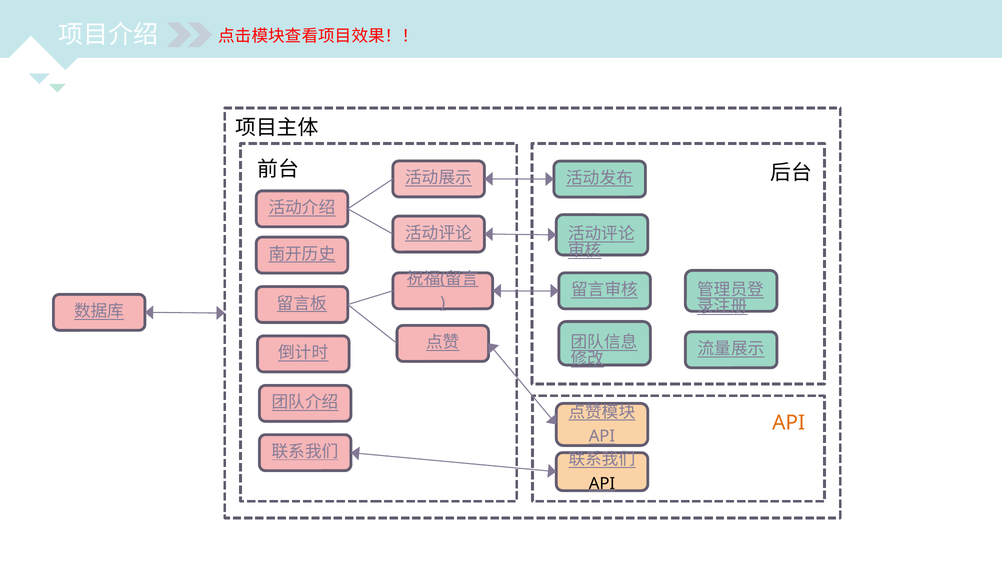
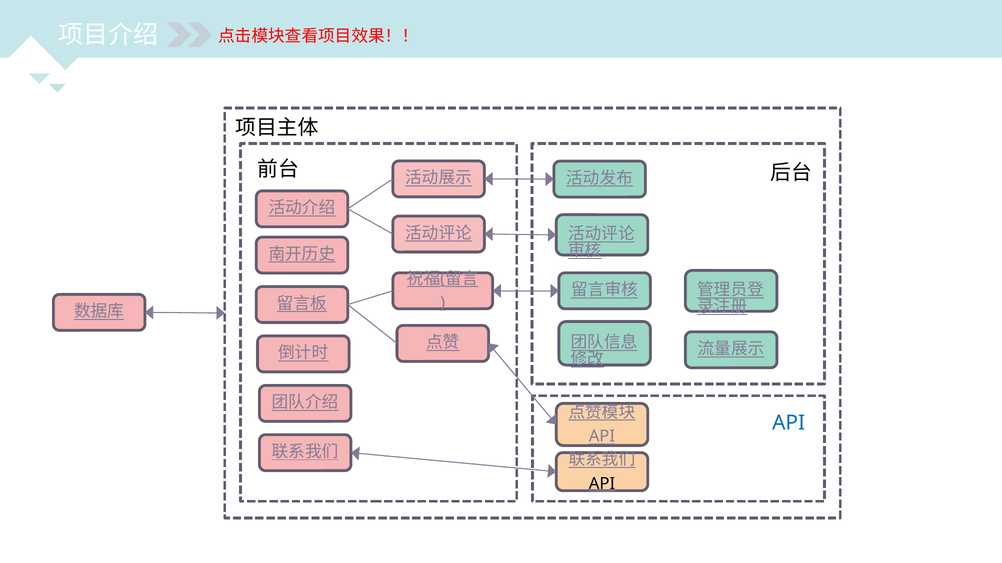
API at (789, 423) colour: orange -> blue
